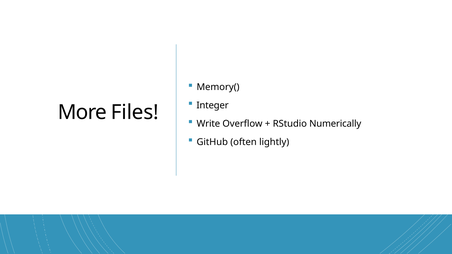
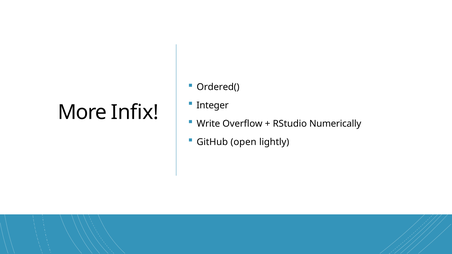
Memory(: Memory( -> Ordered(
Files: Files -> Infix
often: often -> open
